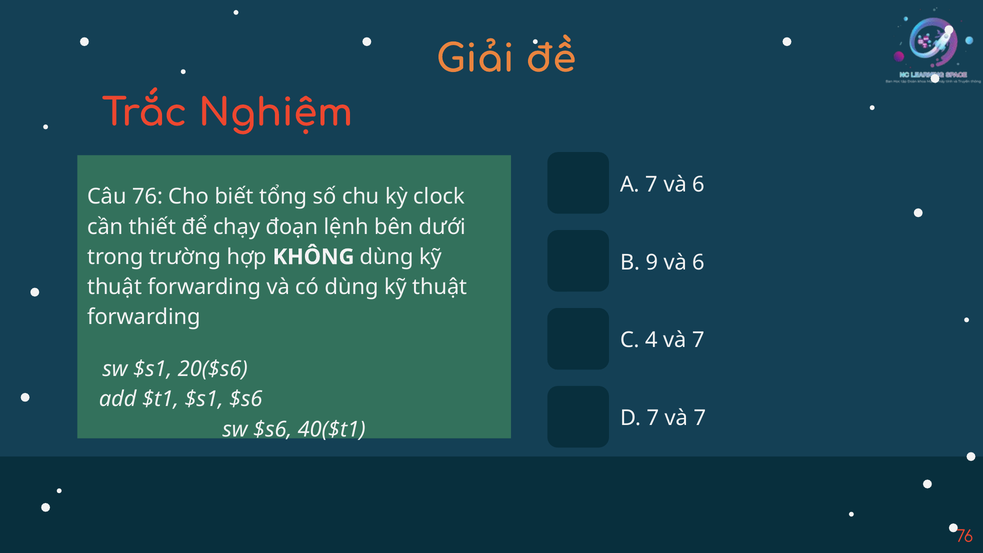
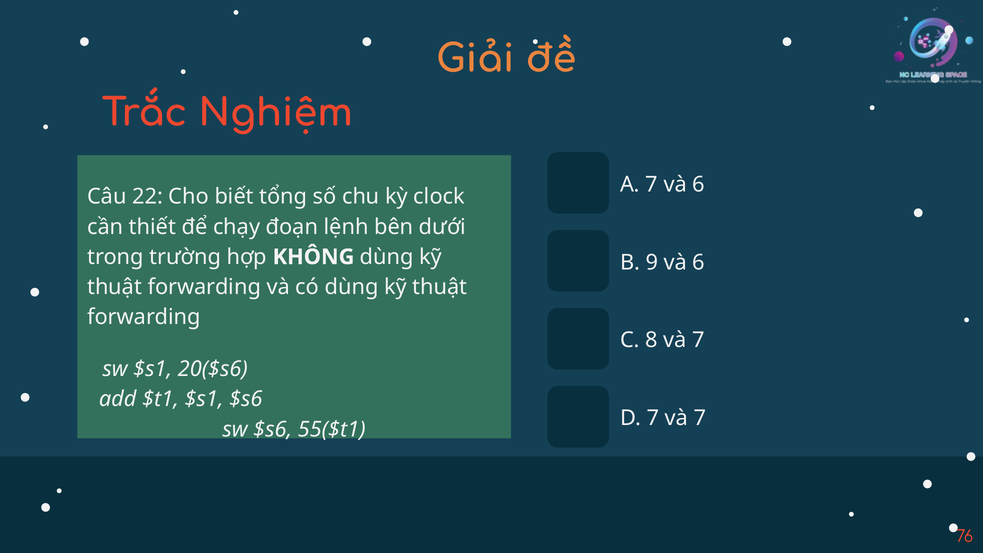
Câu 76: 76 -> 22
4: 4 -> 8
40($t1: 40($t1 -> 55($t1
